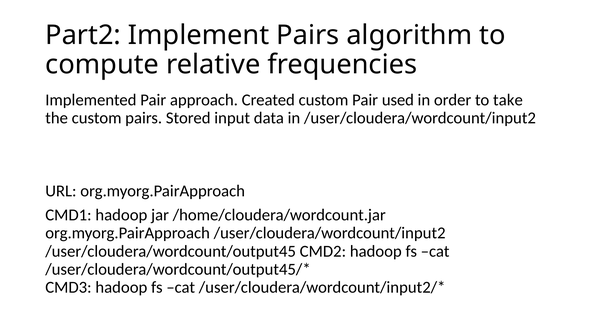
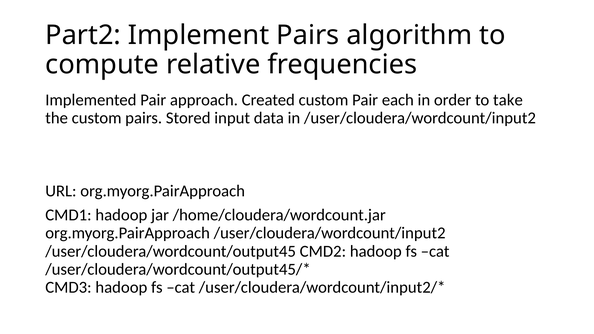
used: used -> each
